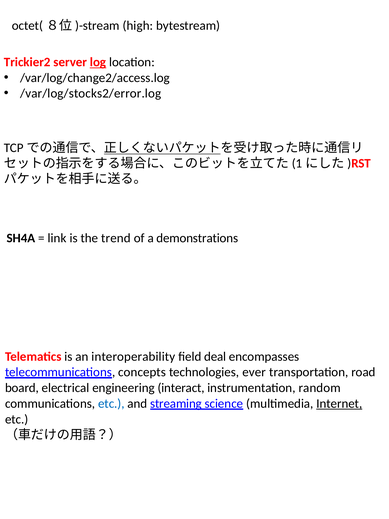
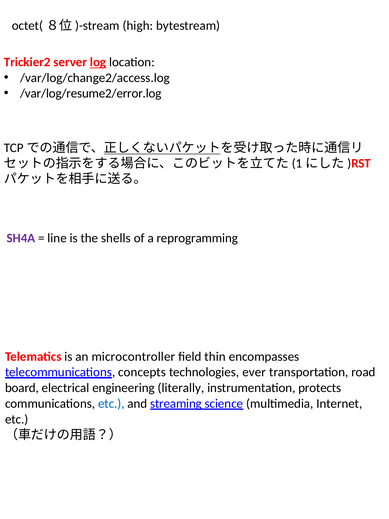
/var/log/stocks2/error.log: /var/log/stocks2/error.log -> /var/log/resume2/error.log
SH4A colour: black -> purple
link: link -> line
trend: trend -> shells
demonstrations: demonstrations -> reprogramming
interoperability: interoperability -> microcontroller
deal: deal -> thin
interact: interact -> literally
random: random -> protects
Internet underline: present -> none
